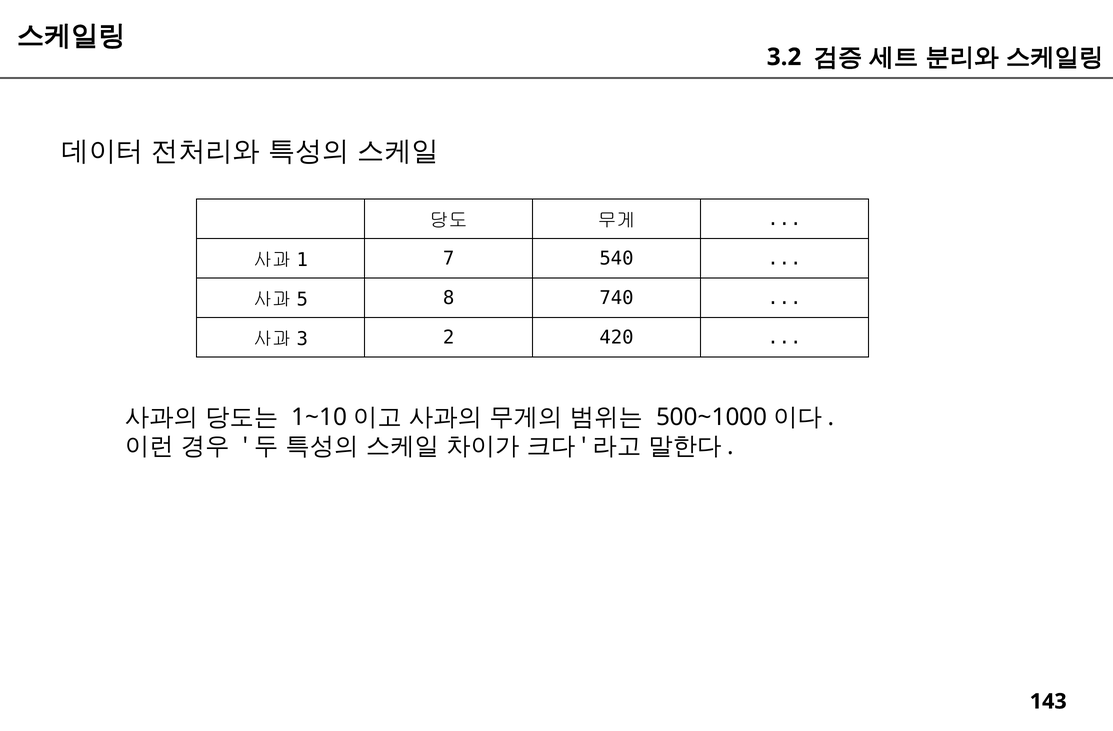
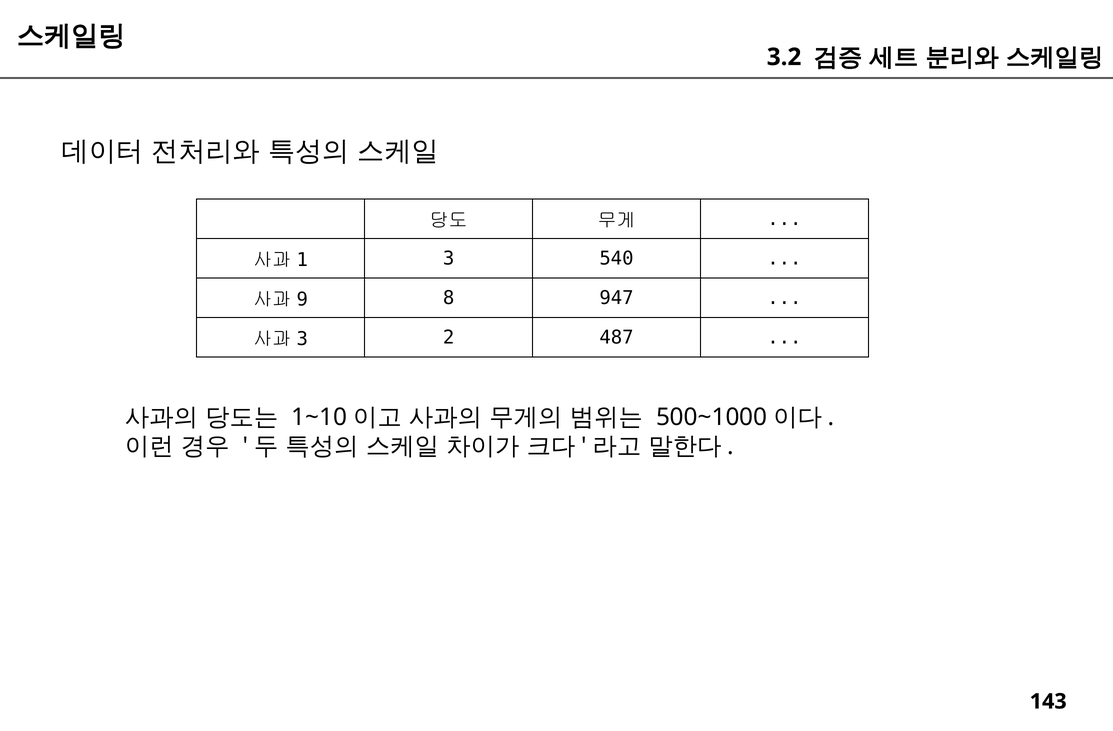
7 at (449, 259): 7 -> 3
5: 5 -> 9
740: 740 -> 947
420: 420 -> 487
